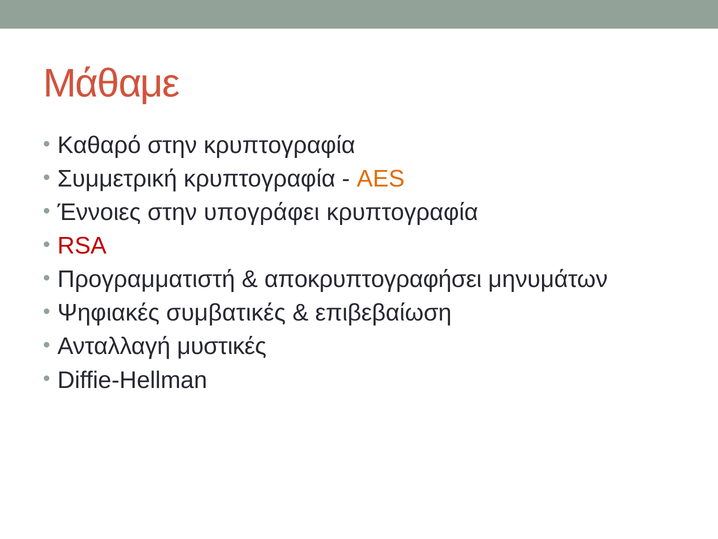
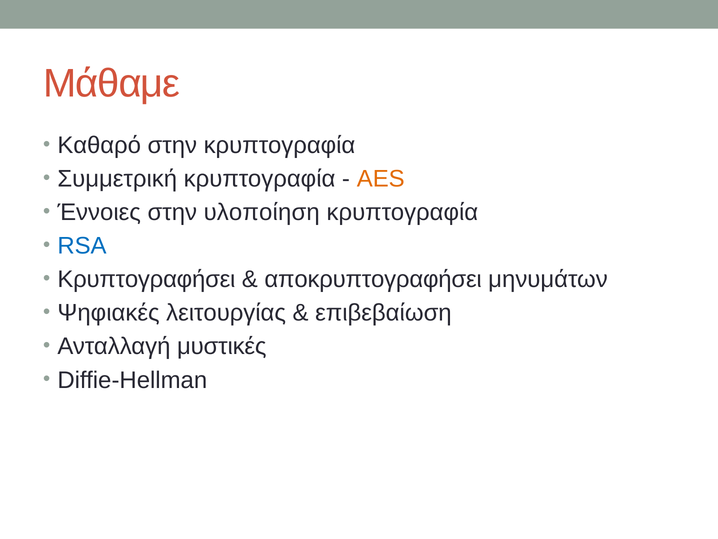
υπογράφει: υπογράφει -> υλοποίηση
RSA colour: red -> blue
Προγραμματιστή: Προγραμματιστή -> Κρυπτογραφήσει
συμβατικές: συμβατικές -> λειτουργίας
